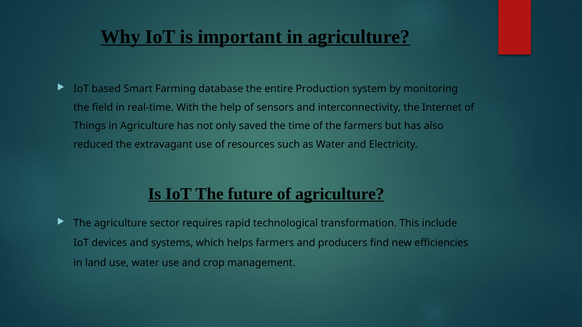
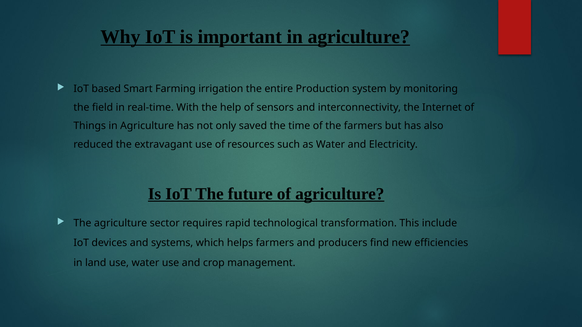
database: database -> irrigation
